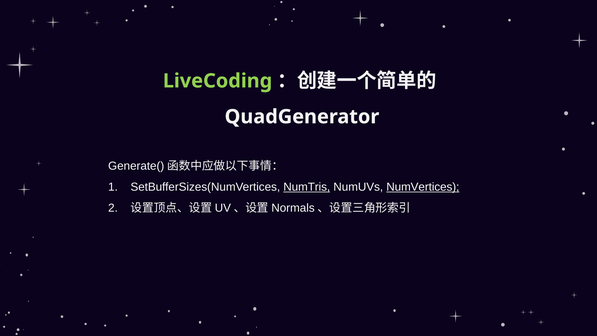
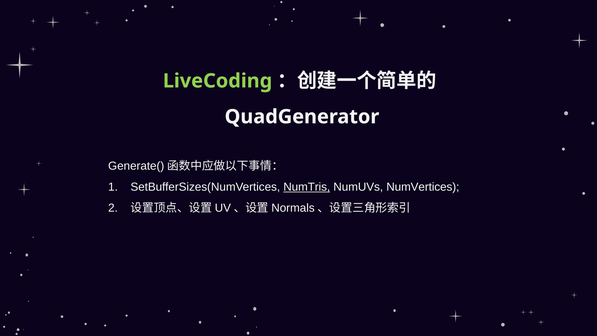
NumVertices underline: present -> none
